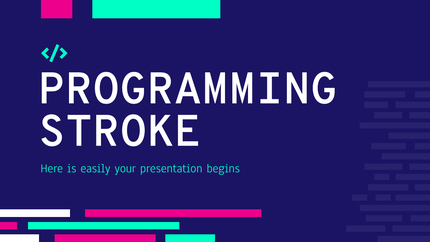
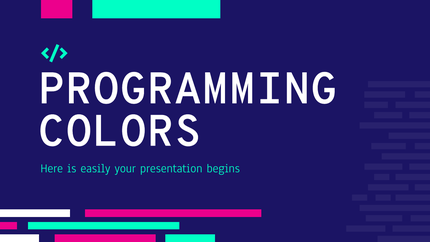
STROKE: STROKE -> COLORS
